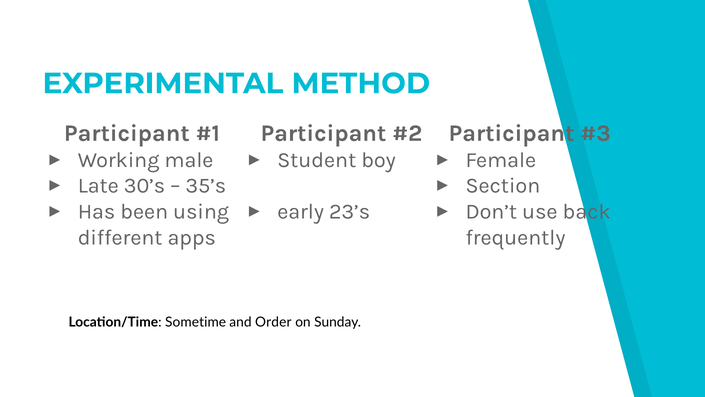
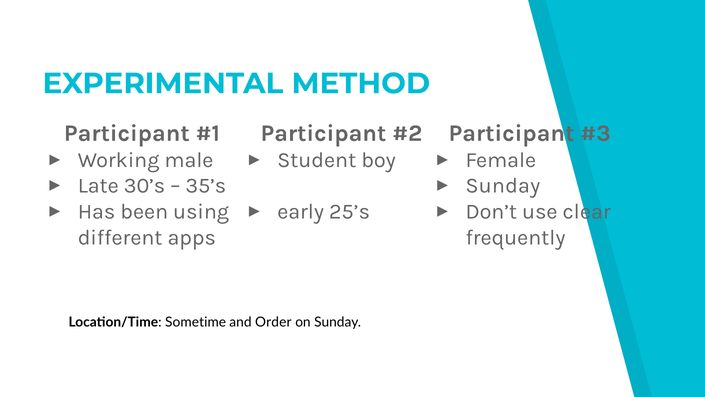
Section at (503, 186): Section -> Sunday
23’s: 23’s -> 25’s
back: back -> clear
